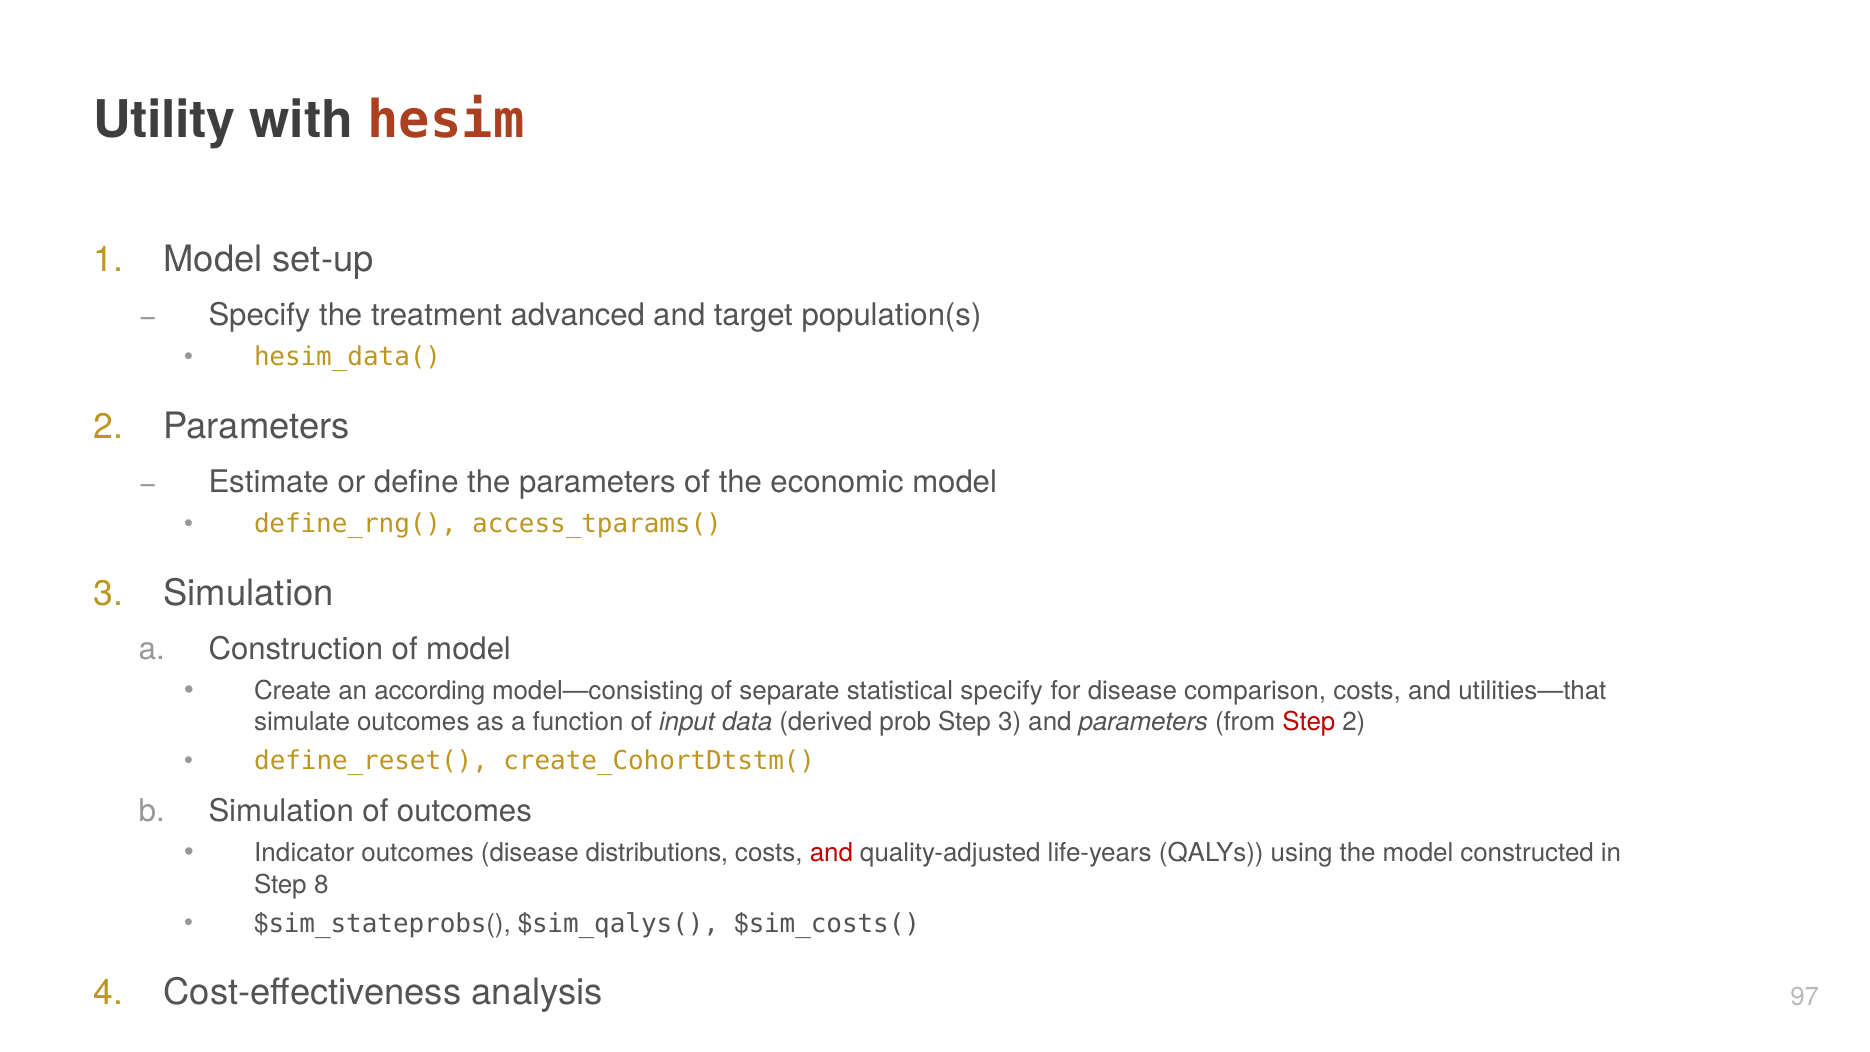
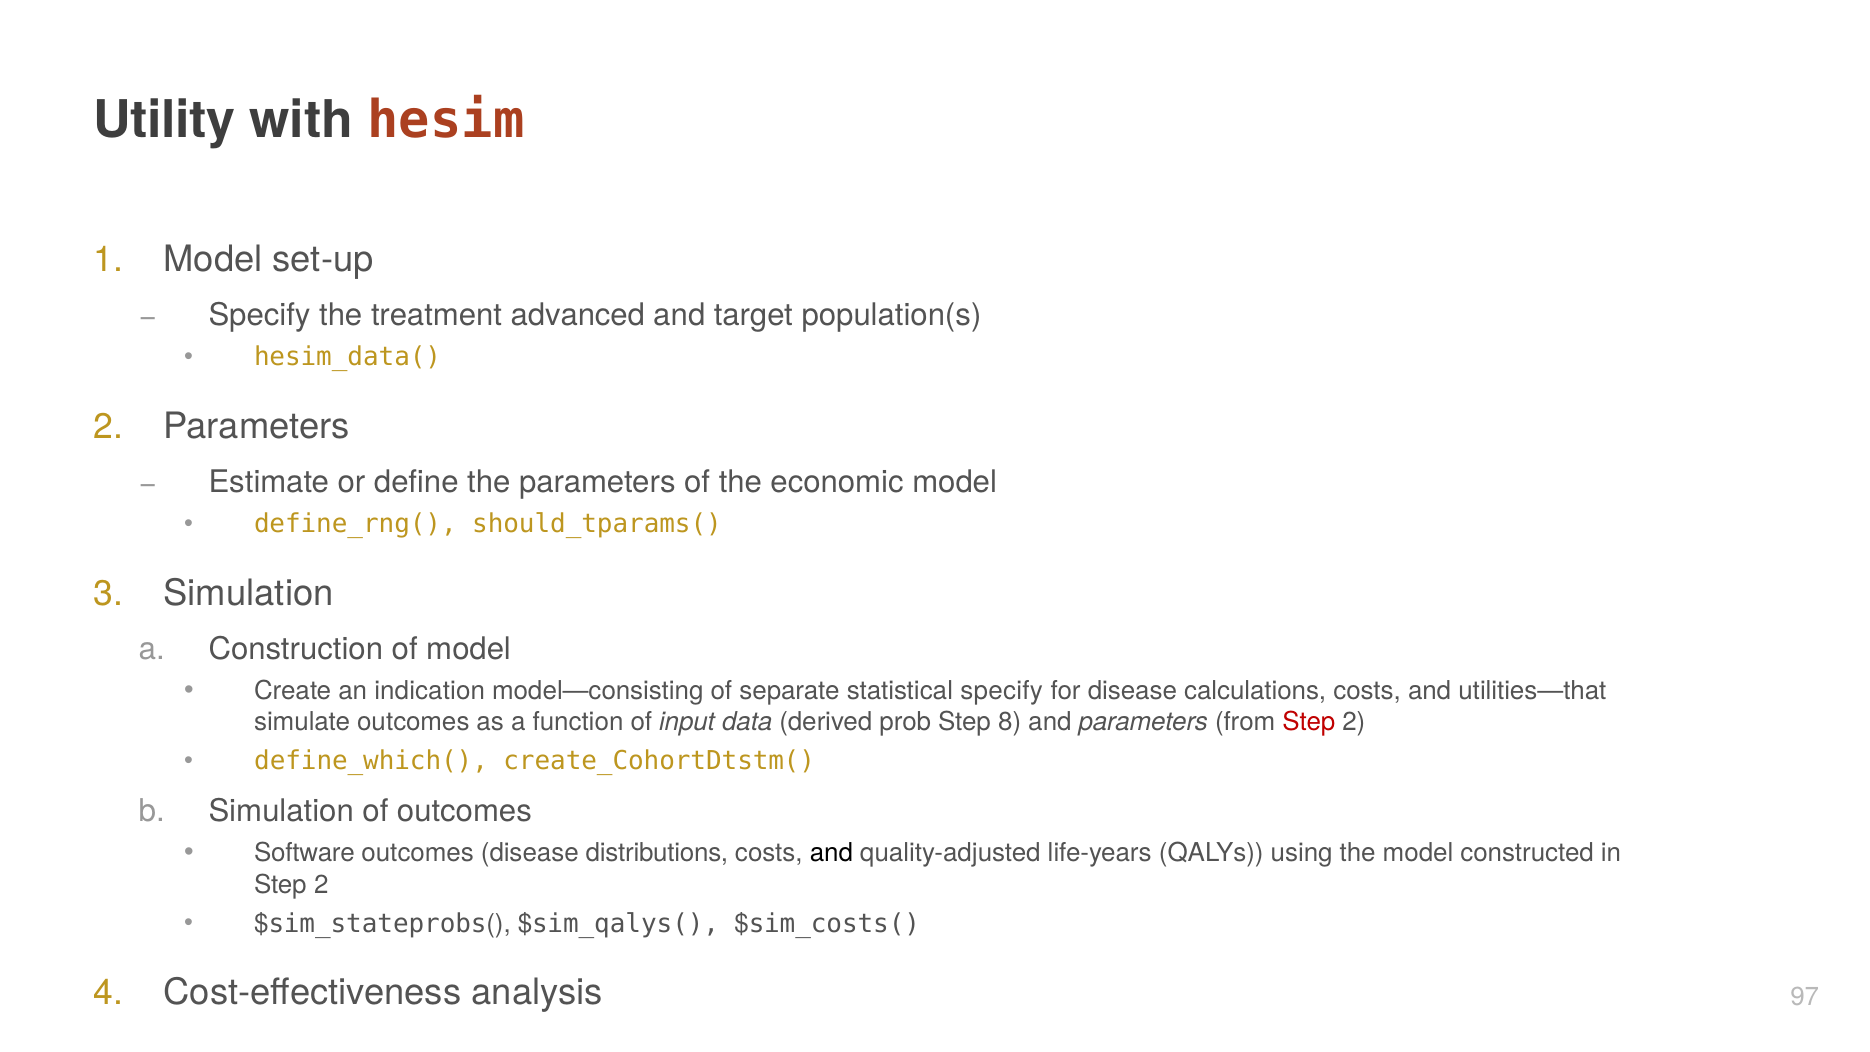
access_tparams(: access_tparams( -> should_tparams(
according: according -> indication
comparison: comparison -> calculations
Step 3: 3 -> 8
define_reset(: define_reset( -> define_which(
Indicator: Indicator -> Software
and at (831, 853) colour: red -> black
8 at (321, 884): 8 -> 2
